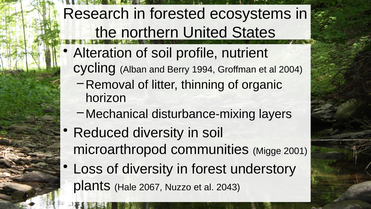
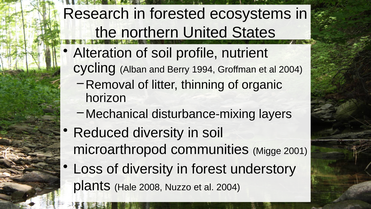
2067: 2067 -> 2008
Nuzzo et al 2043: 2043 -> 2004
